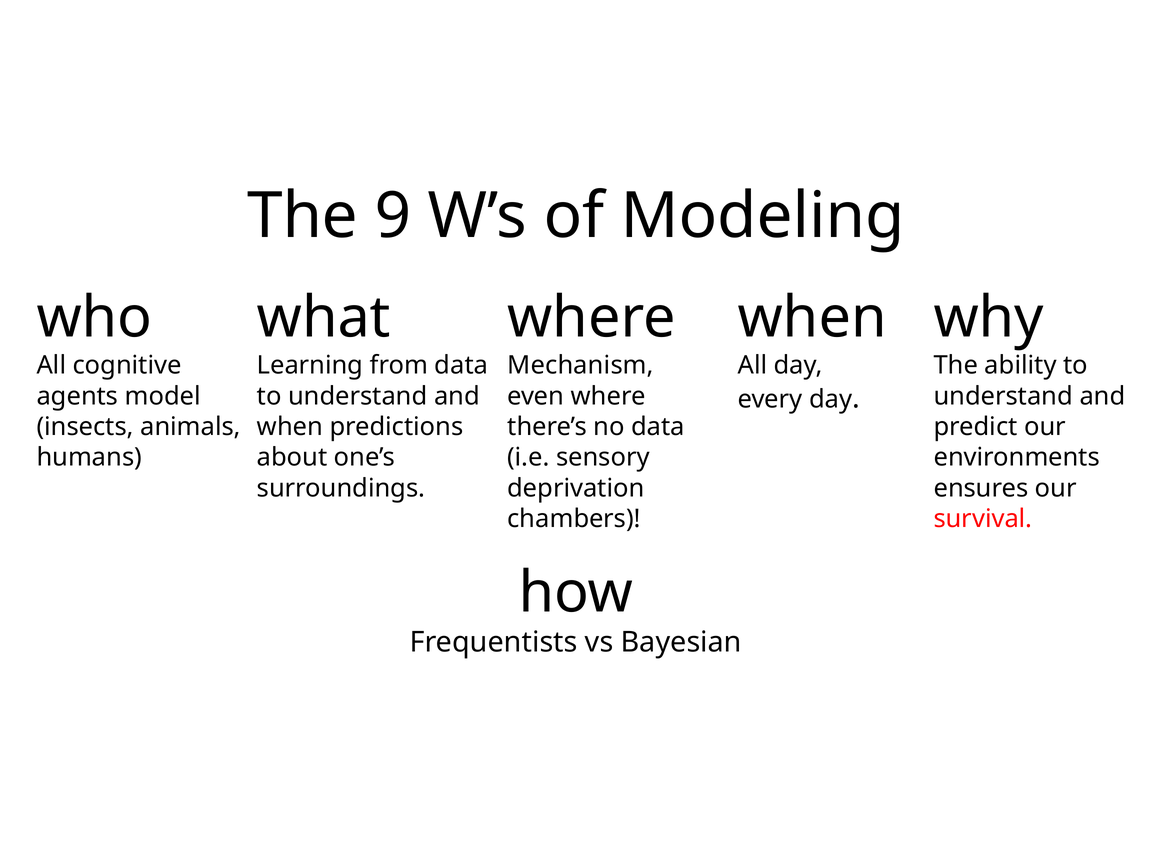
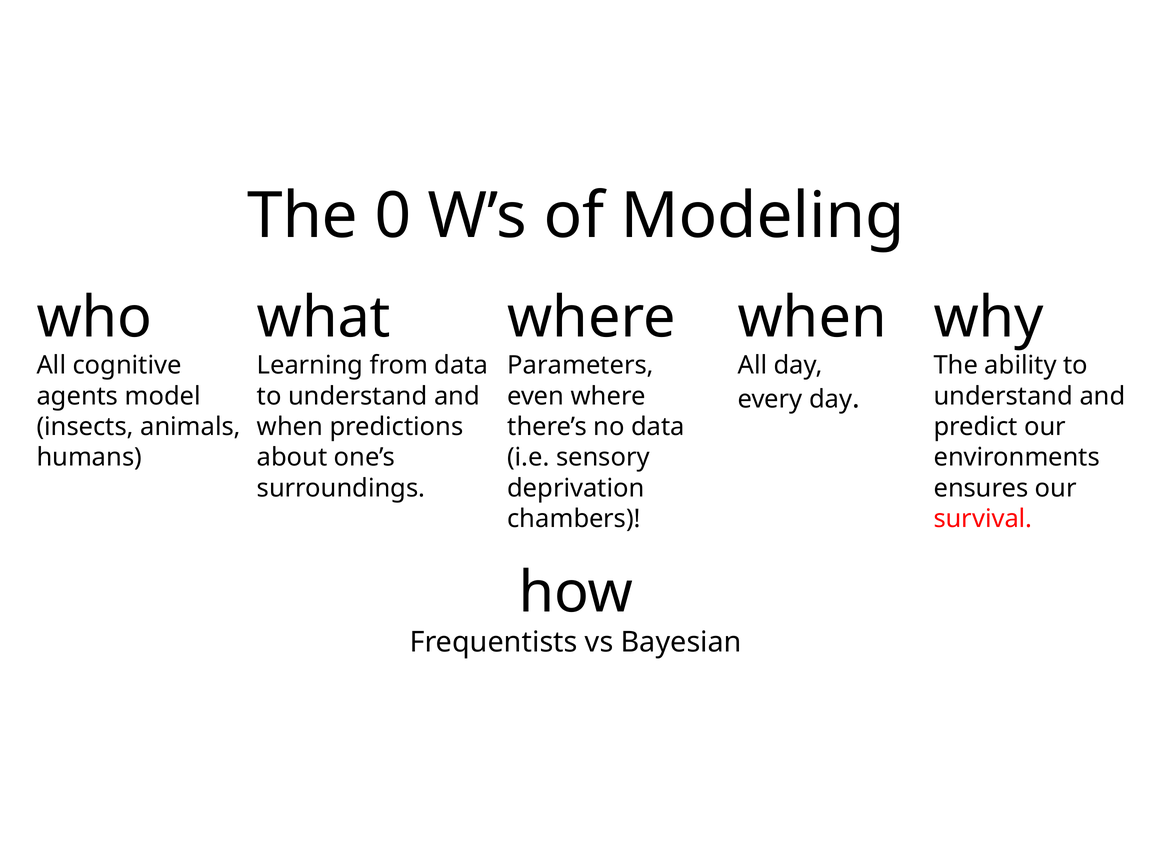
9: 9 -> 0
Mechanism: Mechanism -> Parameters
